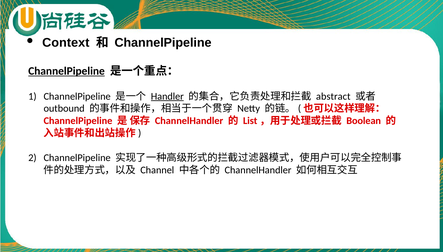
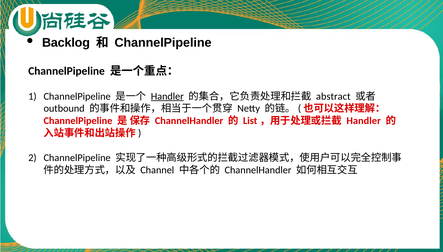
Context: Context -> Backlog
ChannelPipeline at (67, 71) underline: present -> none
Boolean at (364, 121): Boolean -> Handler
